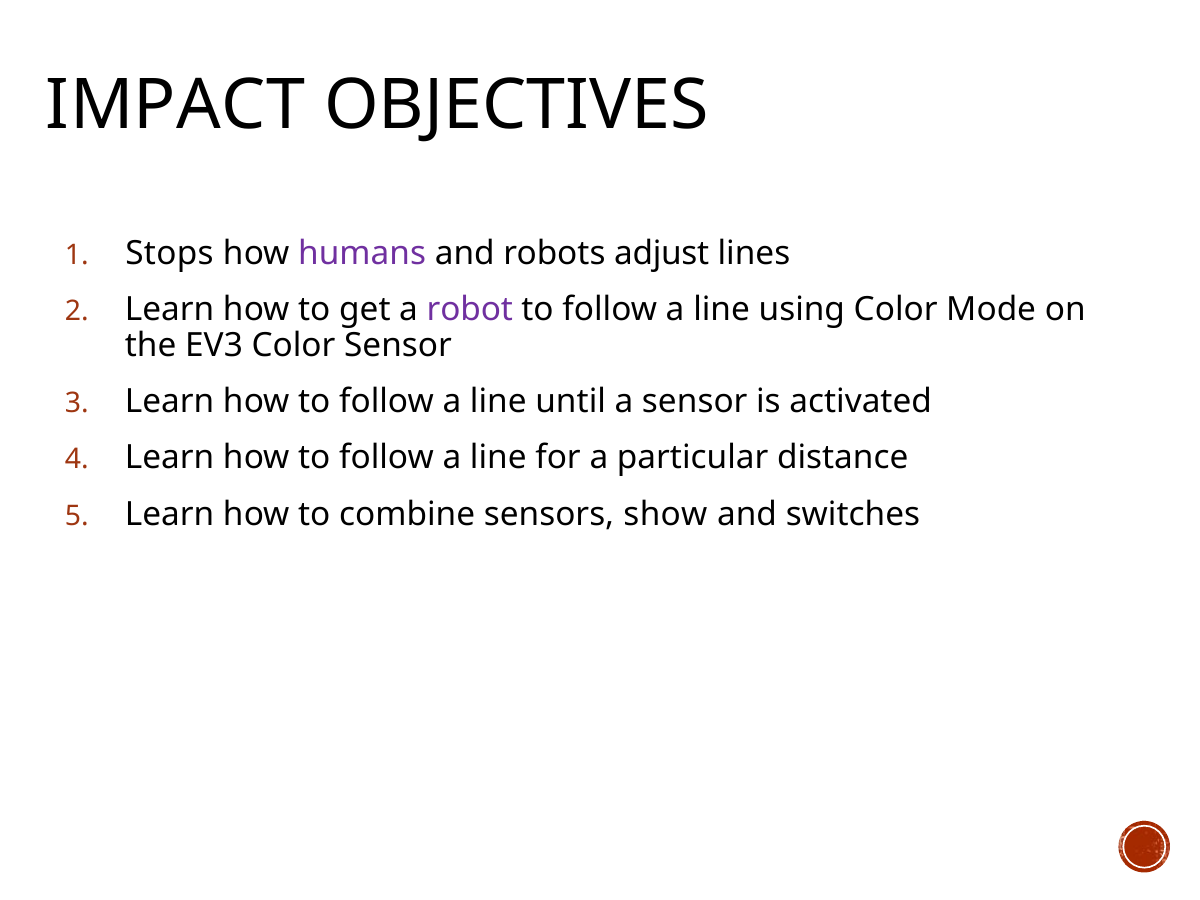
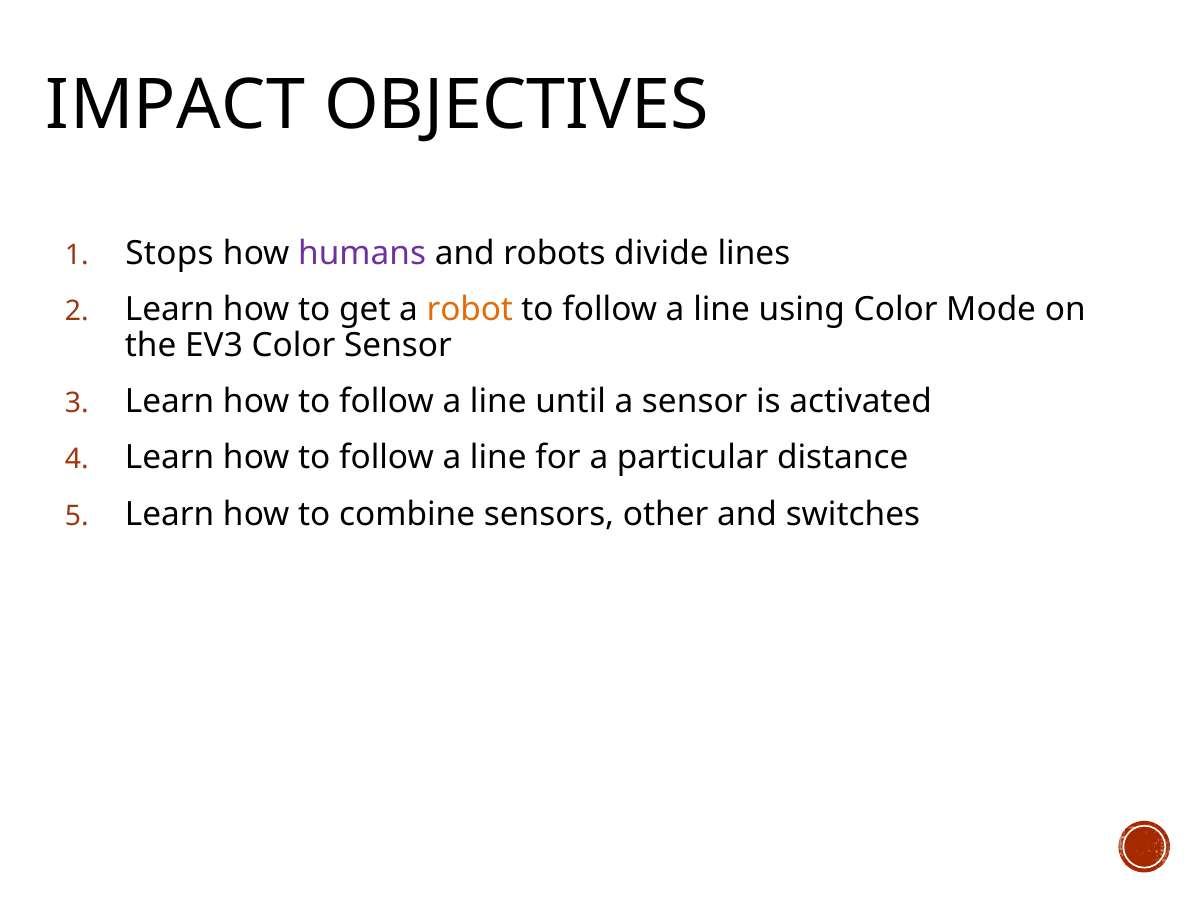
adjust: adjust -> divide
robot colour: purple -> orange
show: show -> other
